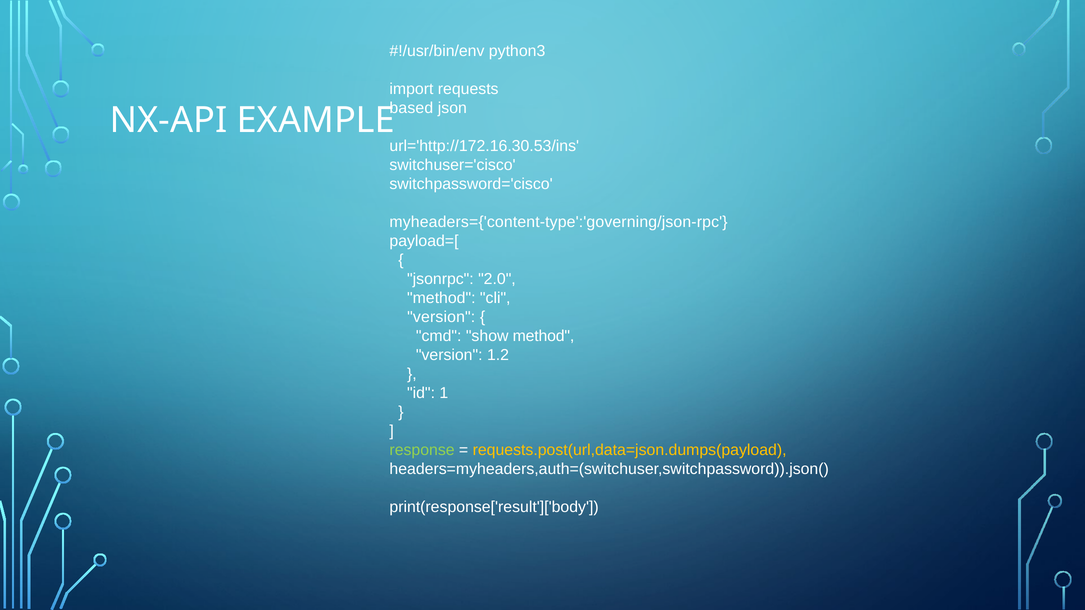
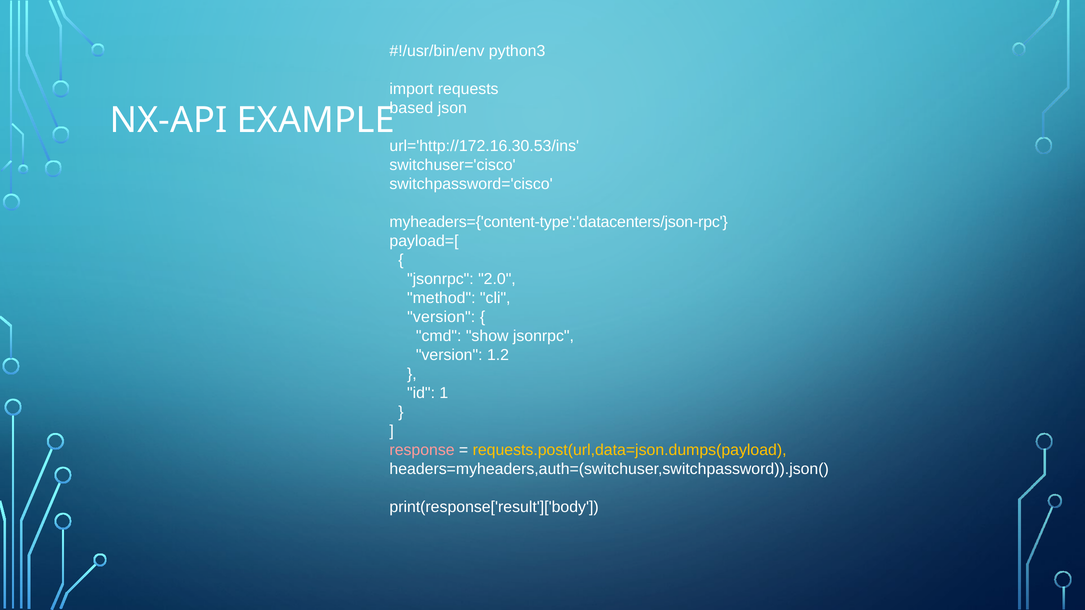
myheaders={'content-type':'governing/json-rpc: myheaders={'content-type':'governing/json-rpc -> myheaders={'content-type':'datacenters/json-rpc
show method: method -> jsonrpc
response colour: light green -> pink
